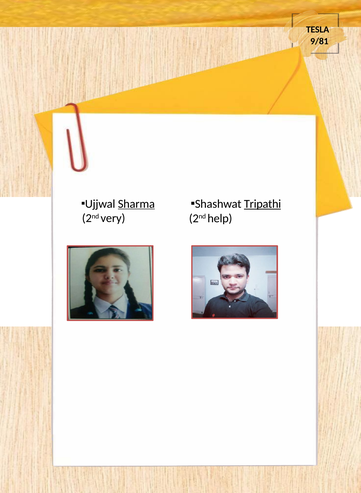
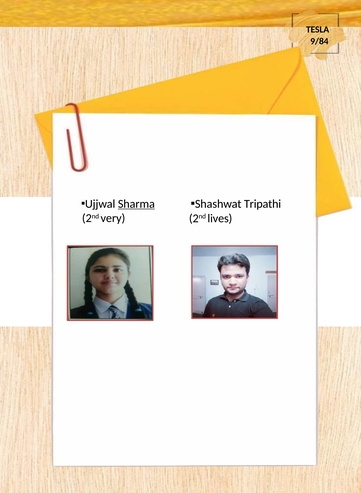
9/81: 9/81 -> 9/84
Tripathi underline: present -> none
help: help -> lives
